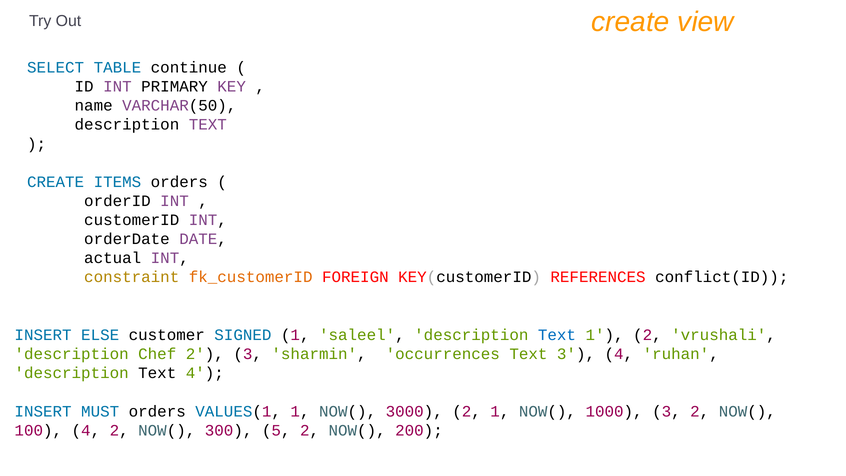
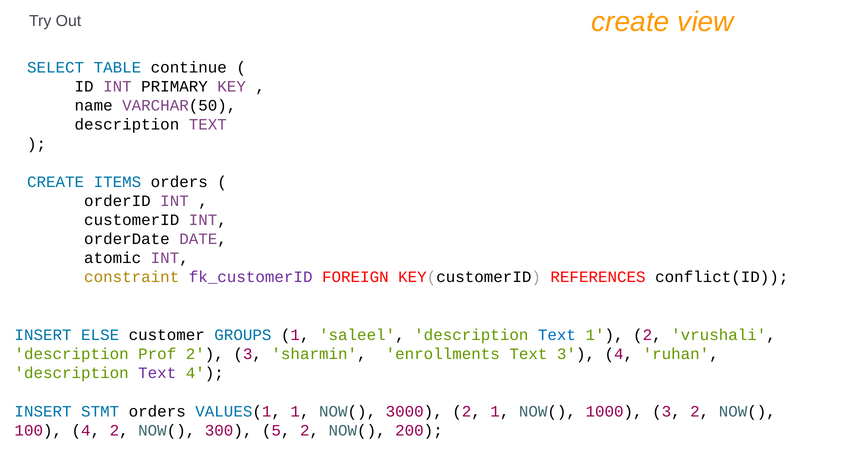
actual: actual -> atomic
fk_customerID colour: orange -> purple
SIGNED: SIGNED -> GROUPS
Chef: Chef -> Prof
occurrences: occurrences -> enrollments
Text at (157, 373) colour: black -> purple
MUST: MUST -> STMT
